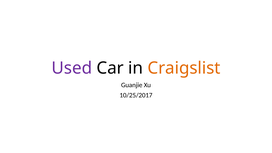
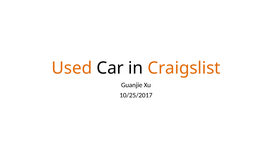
Used colour: purple -> orange
